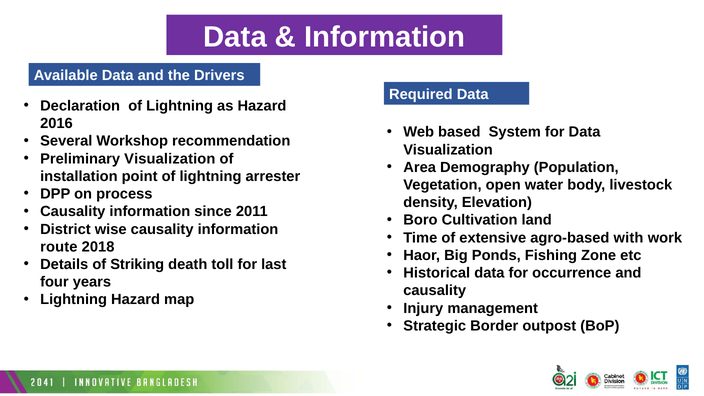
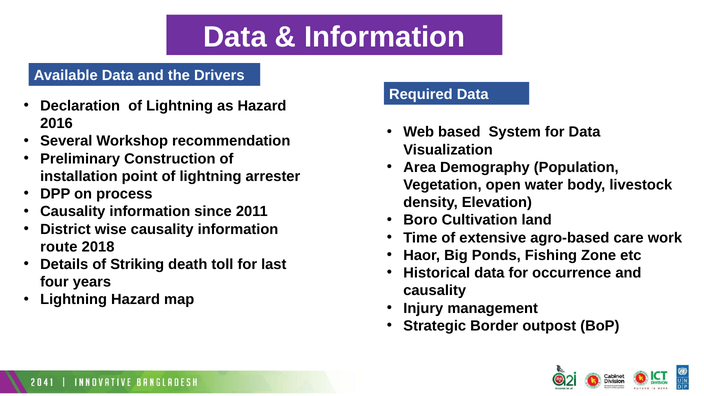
Preliminary Visualization: Visualization -> Construction
with: with -> care
